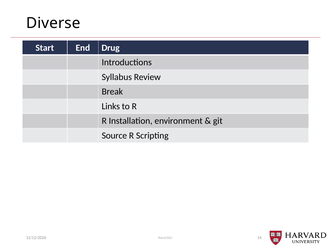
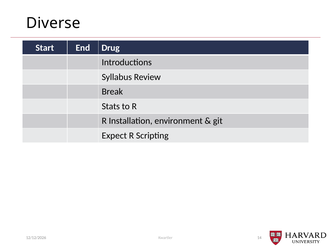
Links: Links -> Stats
Source: Source -> Expect
